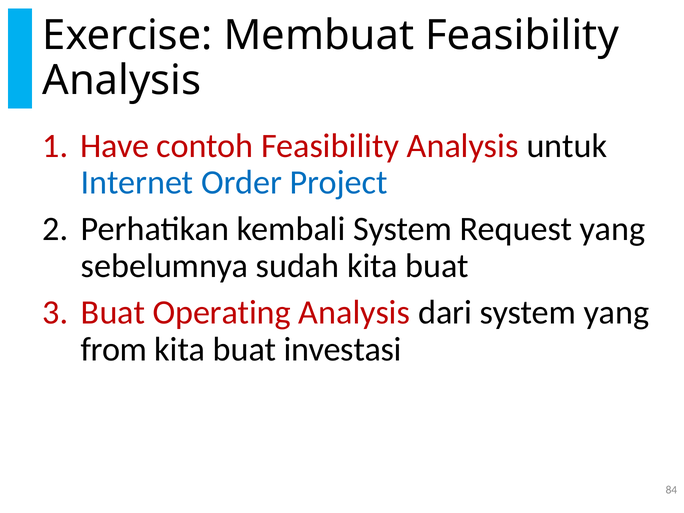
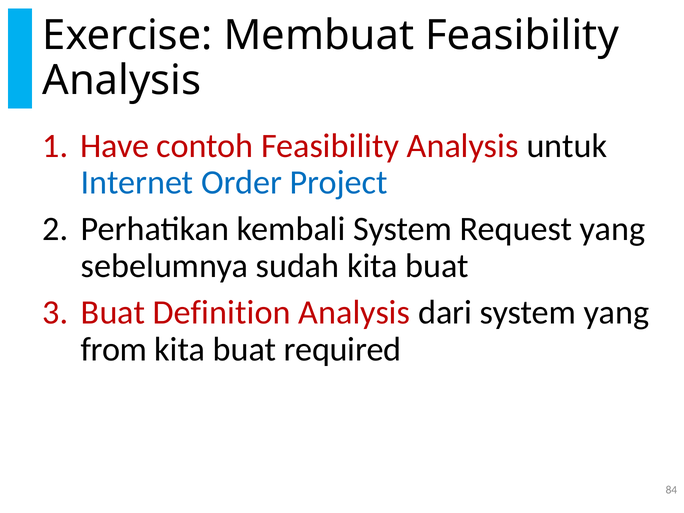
Operating: Operating -> Definition
investasi: investasi -> required
